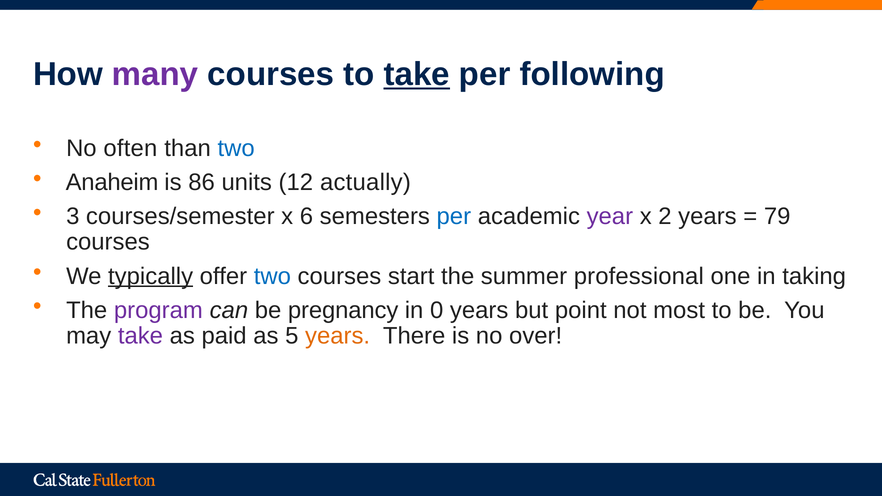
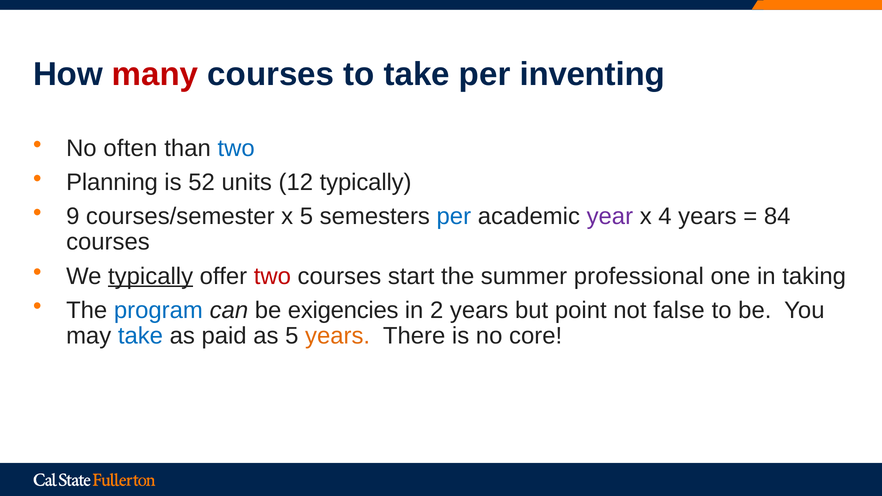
many colour: purple -> red
take at (417, 74) underline: present -> none
following: following -> inventing
Anaheim: Anaheim -> Planning
86: 86 -> 52
12 actually: actually -> typically
3: 3 -> 9
x 6: 6 -> 5
2: 2 -> 4
79: 79 -> 84
two at (272, 276) colour: blue -> red
program colour: purple -> blue
pregnancy: pregnancy -> exigencies
0: 0 -> 2
most: most -> false
take at (140, 336) colour: purple -> blue
over: over -> core
